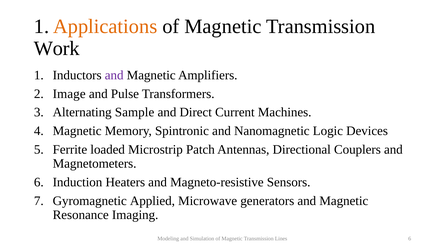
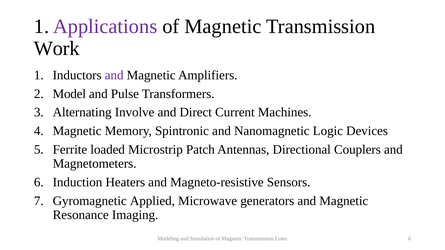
Applications colour: orange -> purple
Image: Image -> Model
Sample: Sample -> Involve
